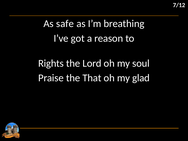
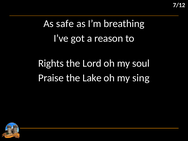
That: That -> Lake
glad: glad -> sing
